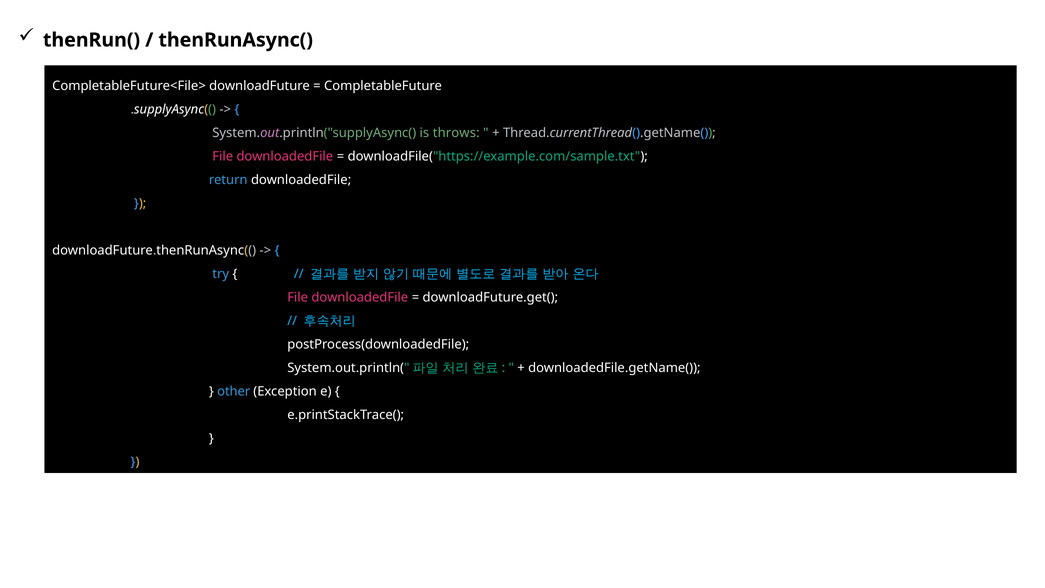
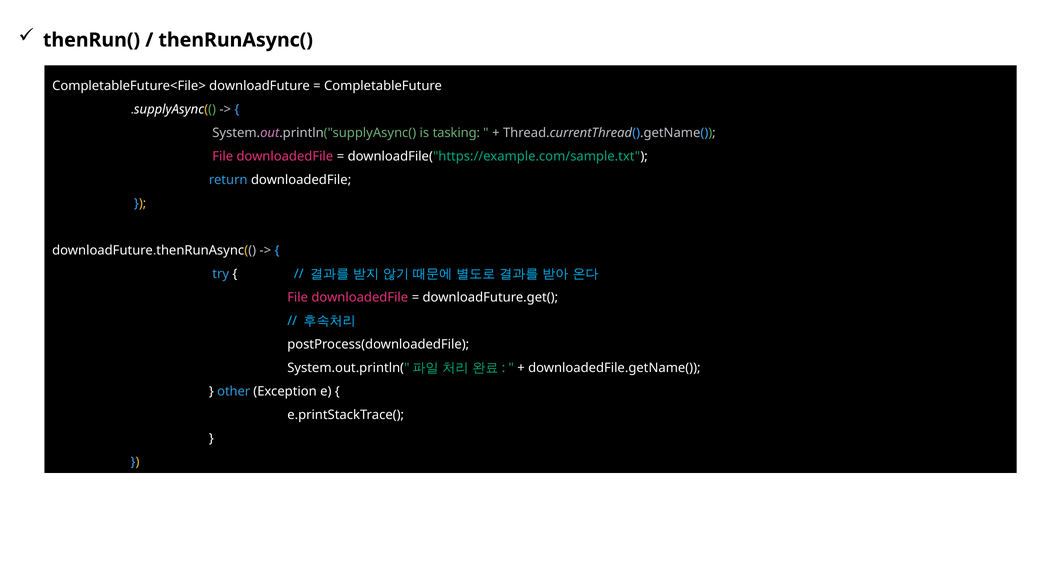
throws: throws -> tasking
